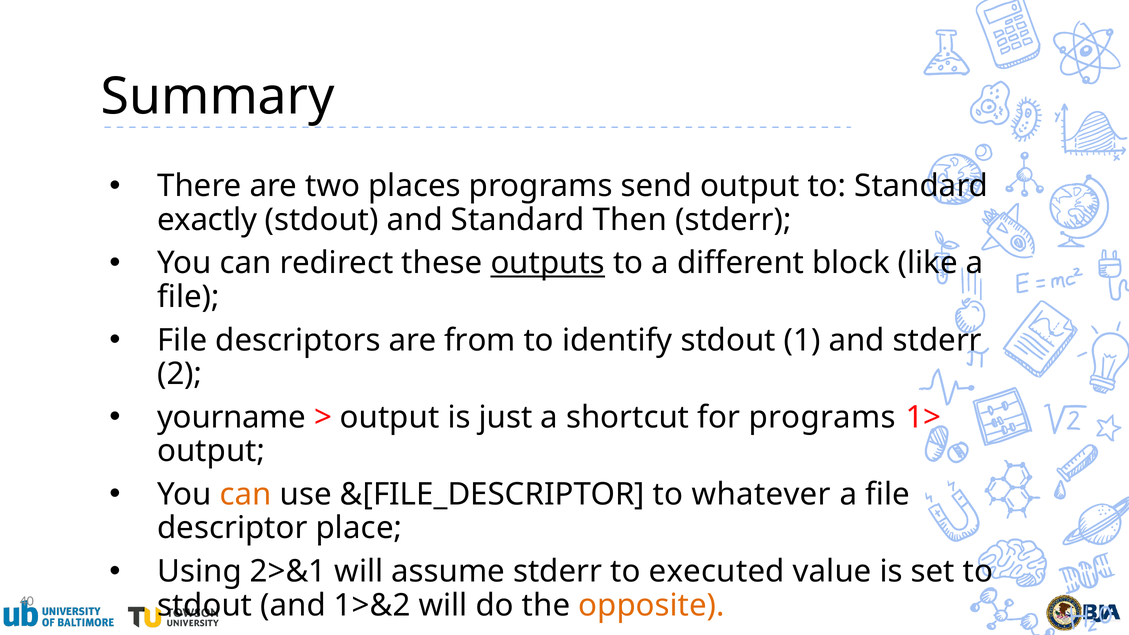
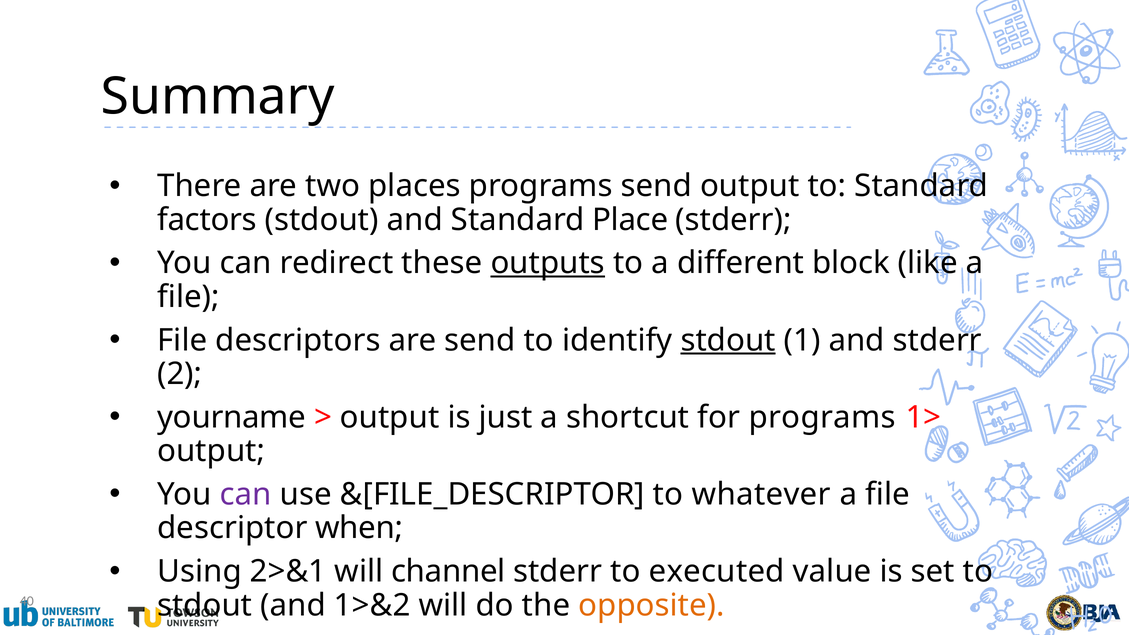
exactly: exactly -> factors
Then: Then -> Place
are from: from -> send
stdout at (728, 340) underline: none -> present
can at (246, 494) colour: orange -> purple
place: place -> when
assume: assume -> channel
